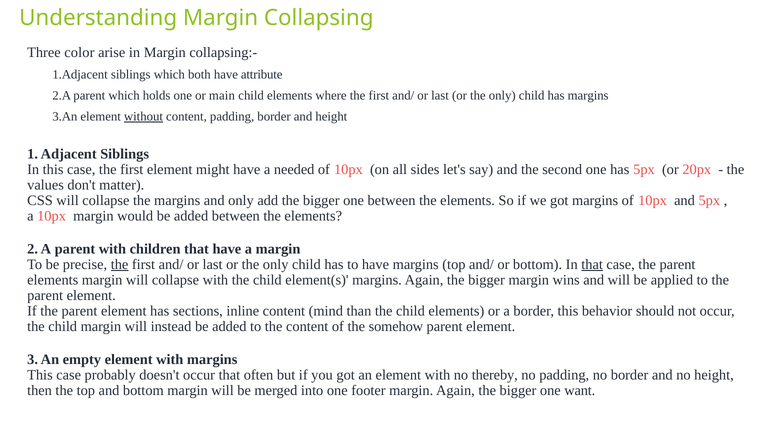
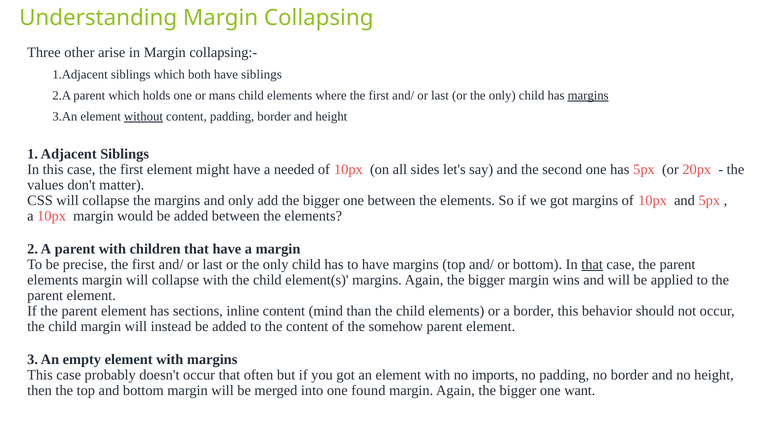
color: color -> other
have attribute: attribute -> siblings
main: main -> mans
margins at (588, 95) underline: none -> present
the at (120, 264) underline: present -> none
thereby: thereby -> imports
footer: footer -> found
